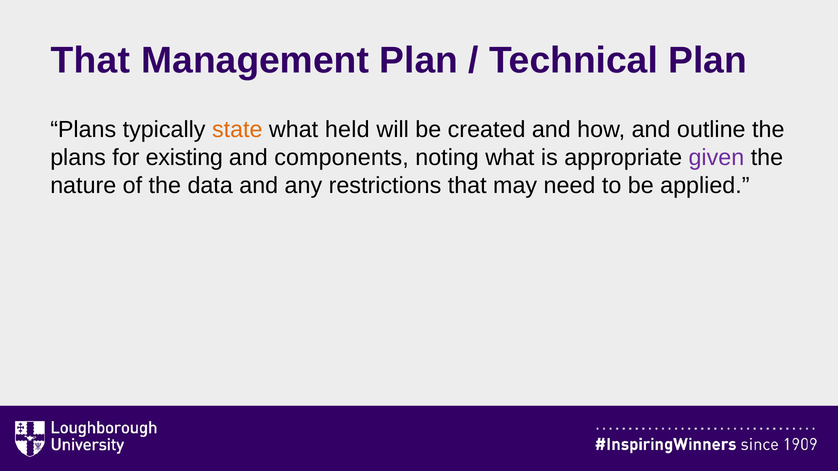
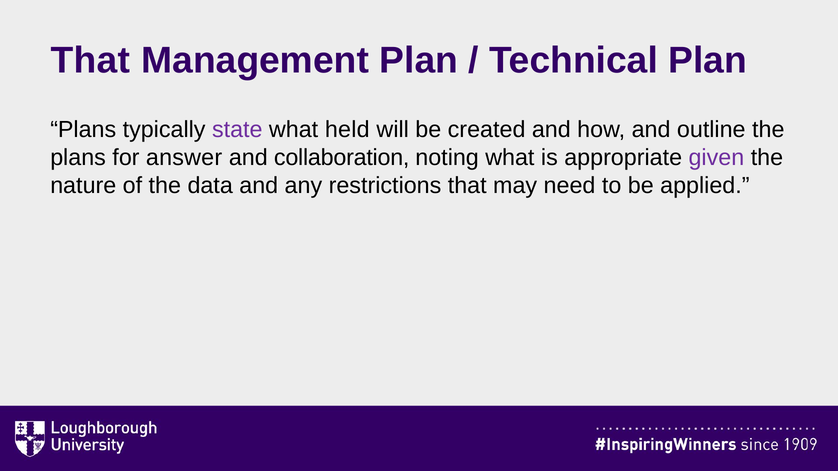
state colour: orange -> purple
existing: existing -> answer
components: components -> collaboration
